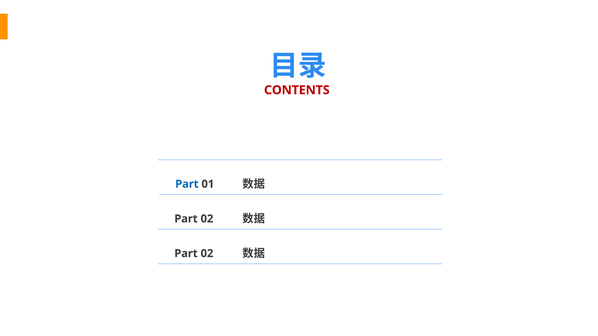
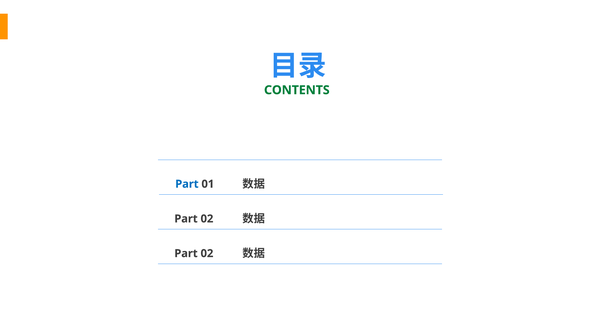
CONTENTS colour: red -> green
